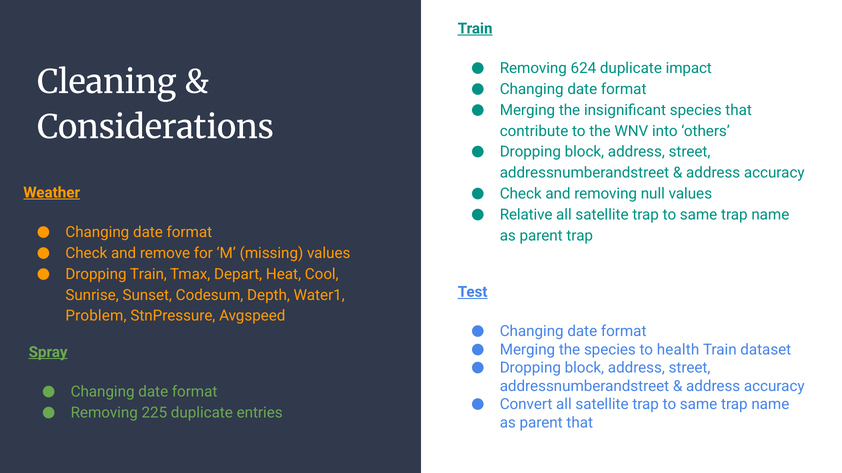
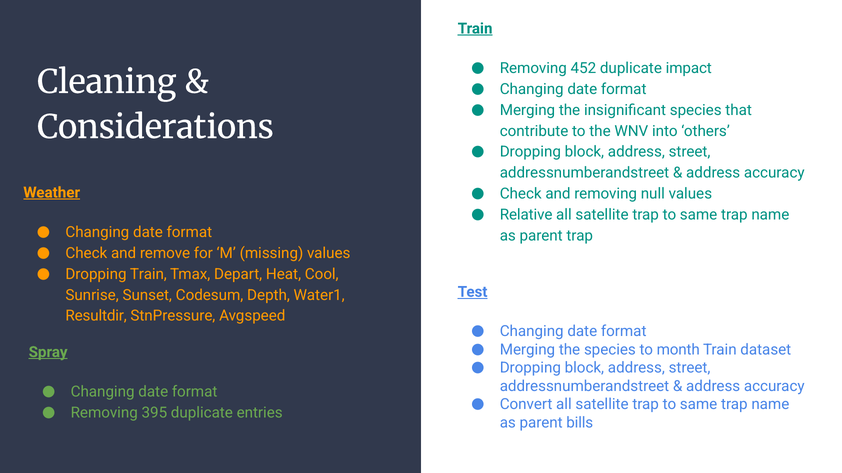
624: 624 -> 452
Problem: Problem -> Resultdir
health: health -> month
225: 225 -> 395
parent that: that -> bills
